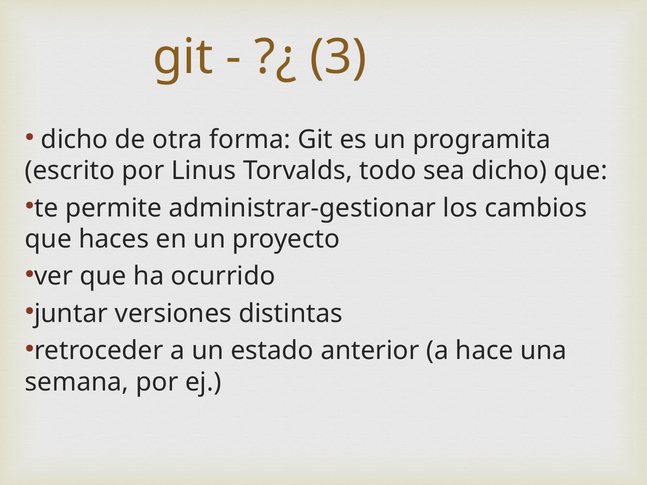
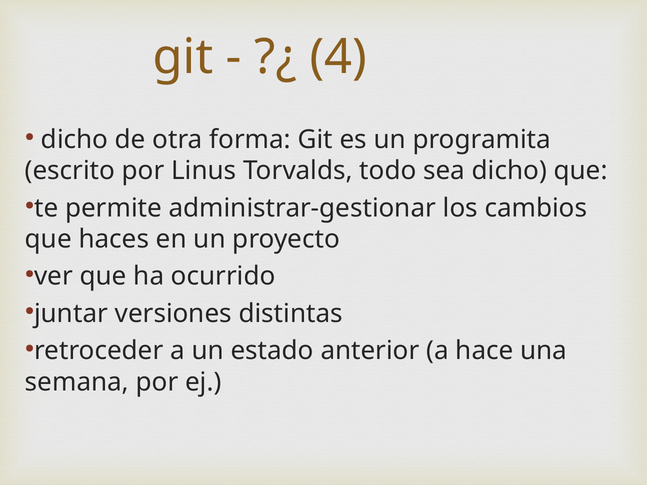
3: 3 -> 4
